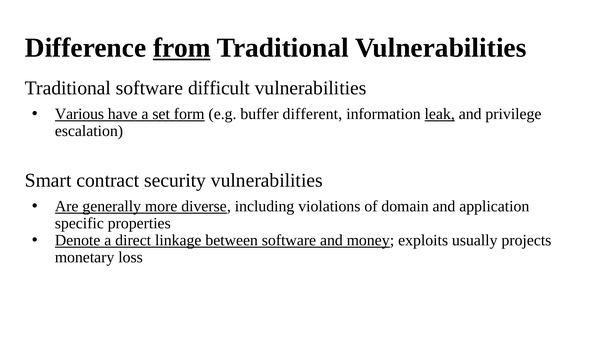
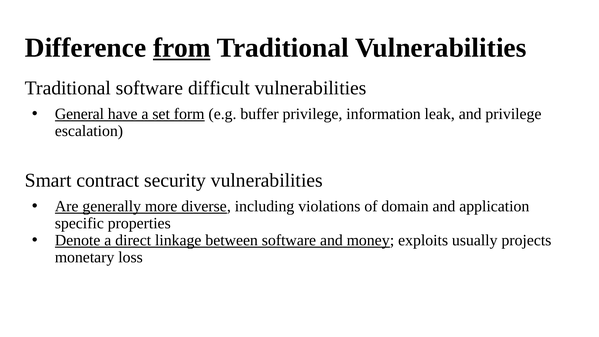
Various: Various -> General
buffer different: different -> privilege
leak underline: present -> none
